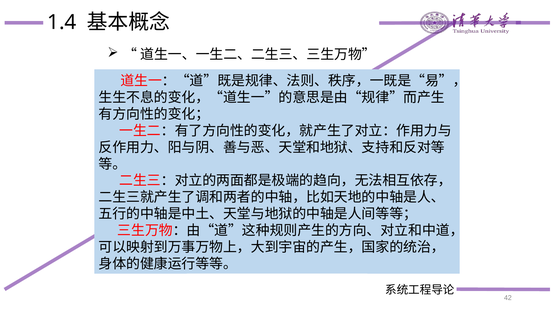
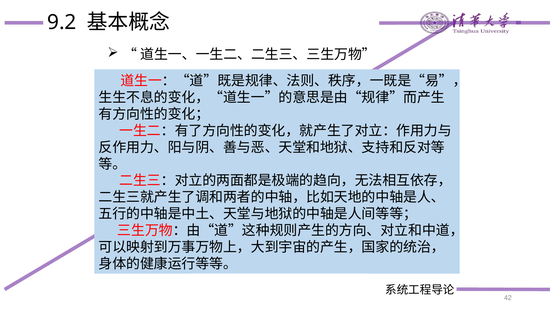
1.4: 1.4 -> 9.2
